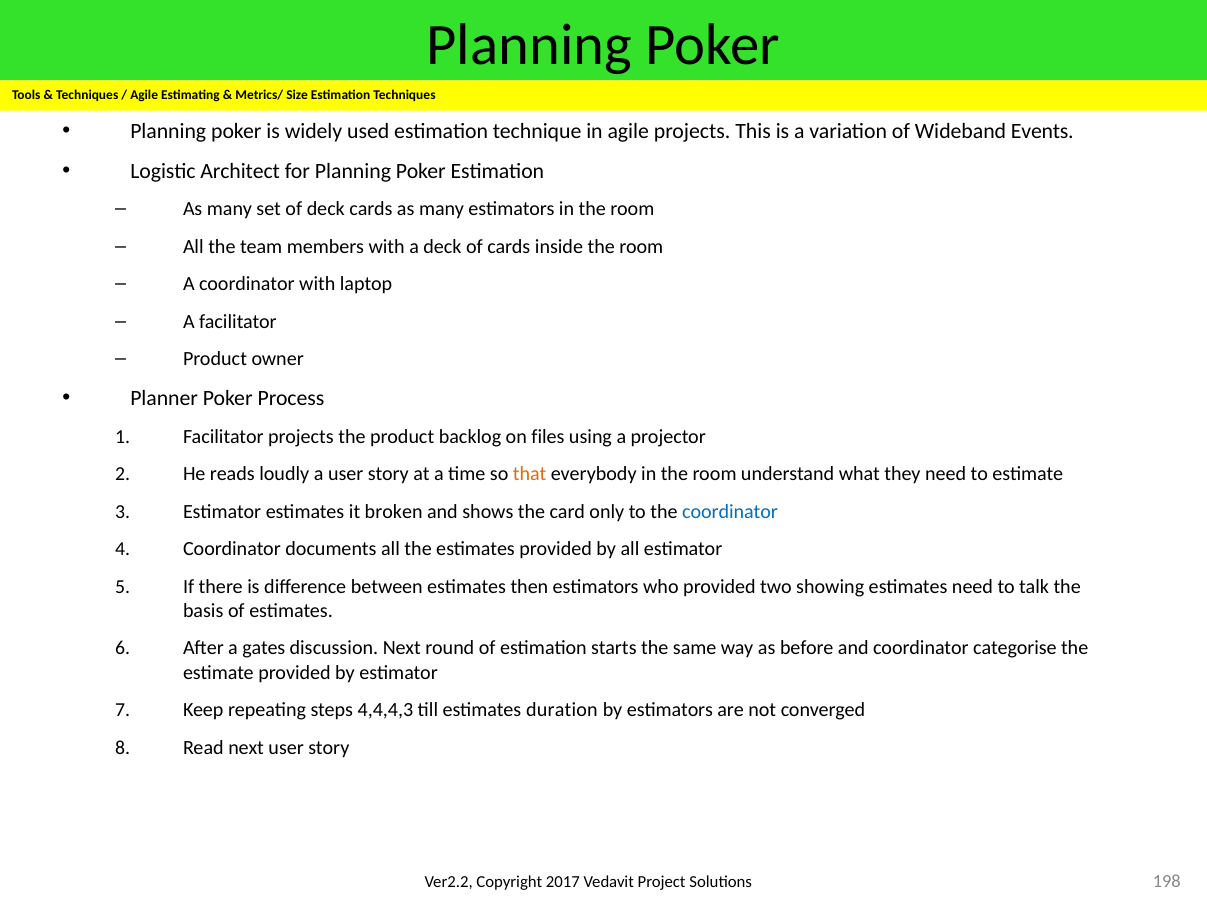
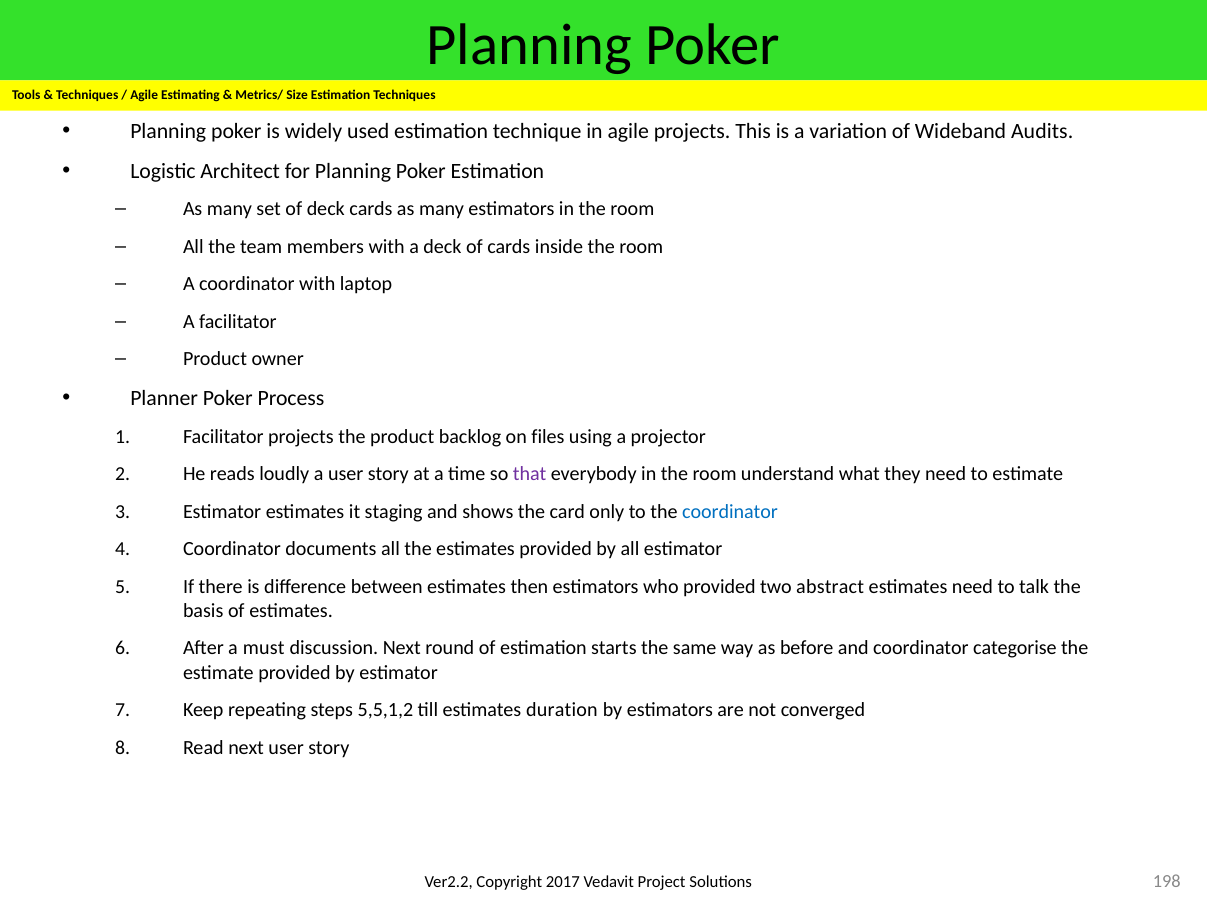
Events: Events -> Audits
that colour: orange -> purple
broken: broken -> staging
showing: showing -> abstract
gates: gates -> must
4,4,4,3: 4,4,4,3 -> 5,5,1,2
